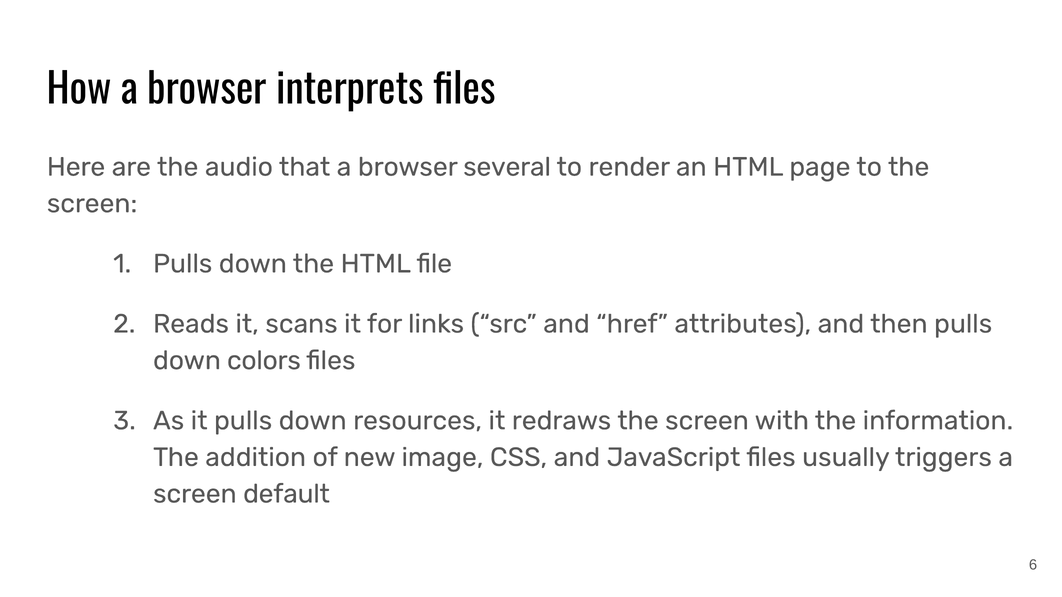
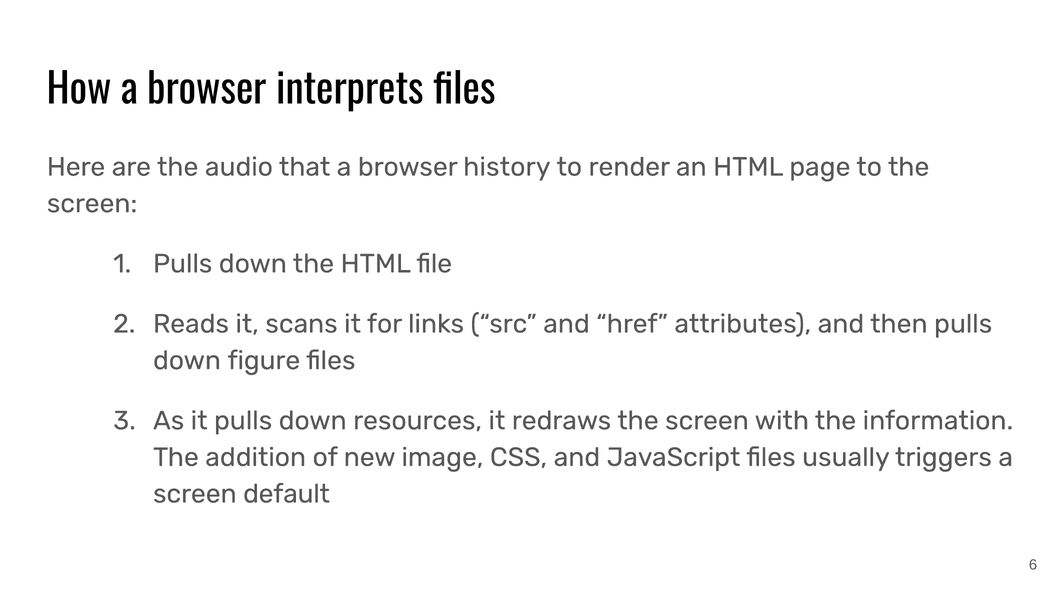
several: several -> history
colors: colors -> figure
